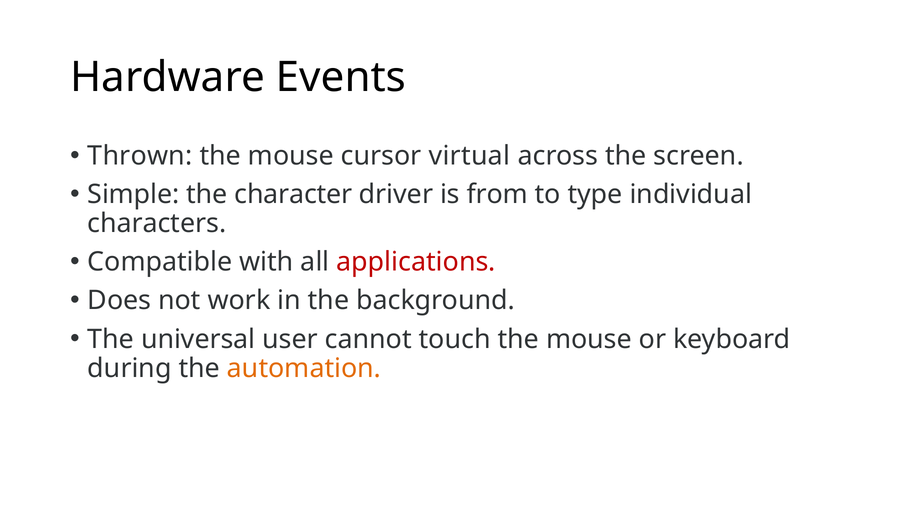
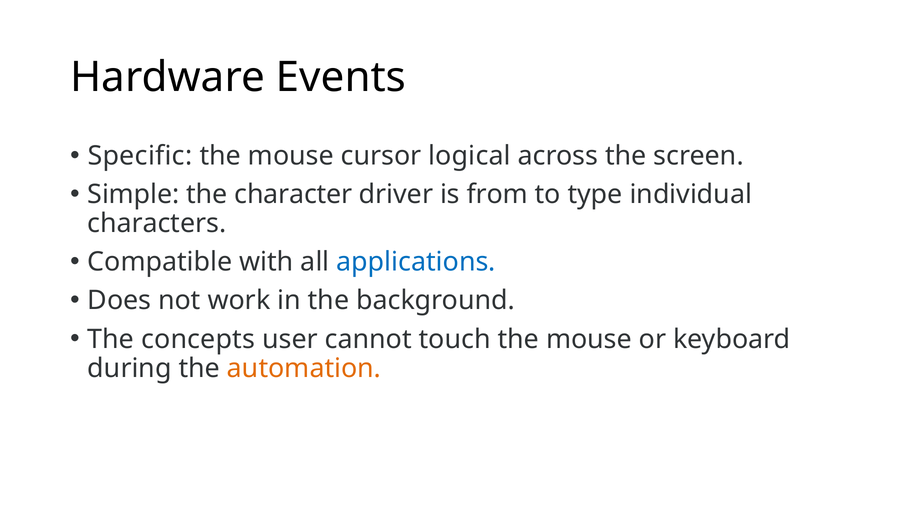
Thrown: Thrown -> Specific
virtual: virtual -> logical
applications colour: red -> blue
universal: universal -> concepts
